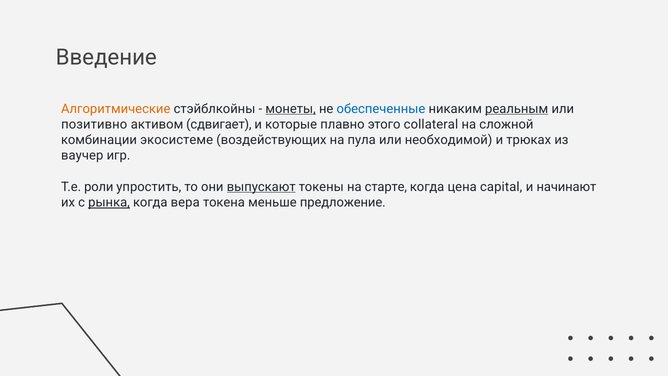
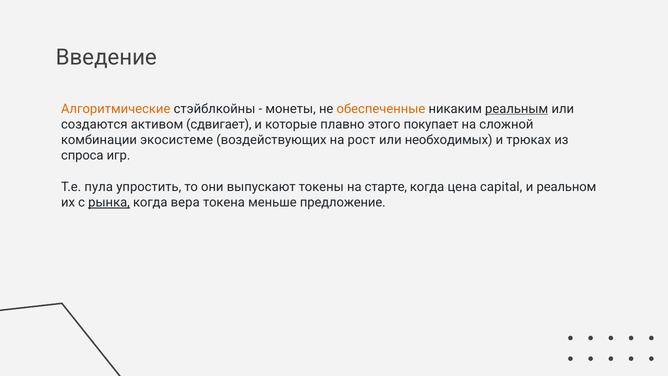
монеты underline: present -> none
обеспеченные colour: blue -> orange
позитивно: позитивно -> создаются
collateral: collateral -> покупает
пула: пула -> рост
необходимой: необходимой -> необходимых
ваучер: ваучер -> спроса
роли: роли -> пула
выпускают underline: present -> none
начинают: начинают -> реальном
